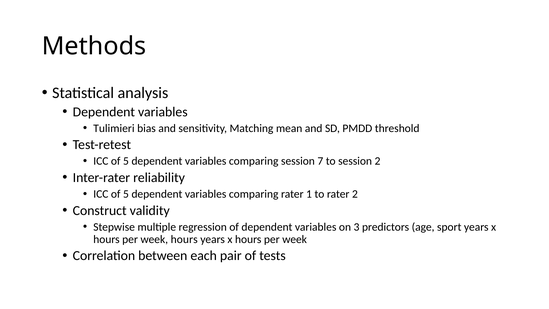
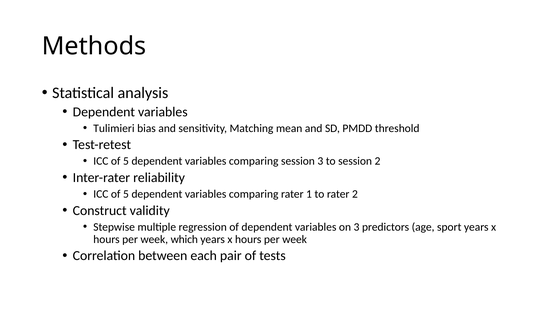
session 7: 7 -> 3
week hours: hours -> which
